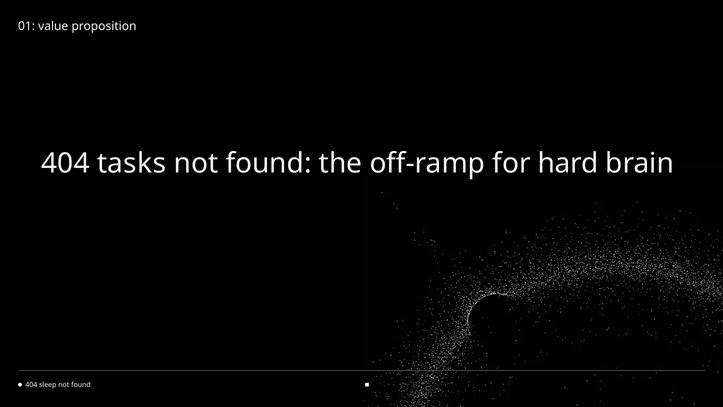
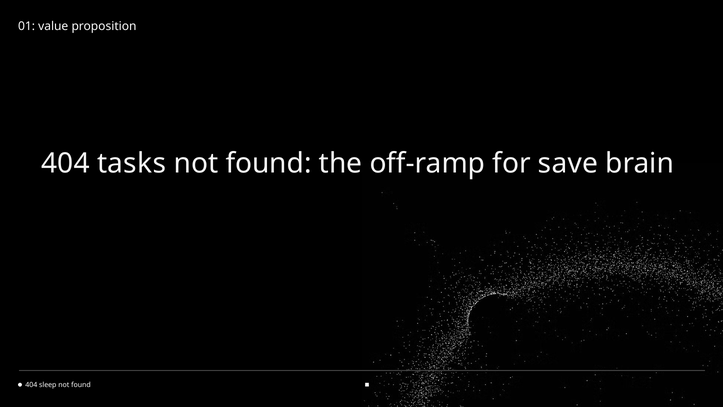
hard: hard -> save
